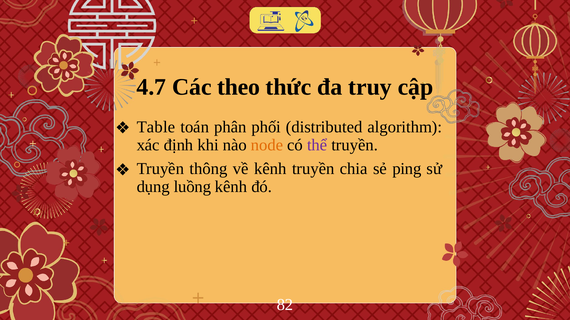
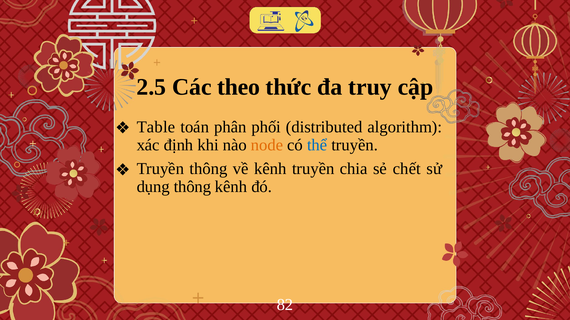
4.7: 4.7 -> 2.5
thể colour: purple -> blue
ping: ping -> chết
dụng luồng: luồng -> thông
